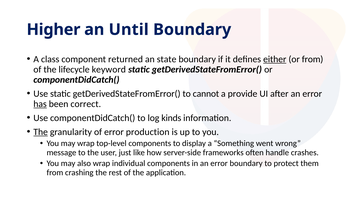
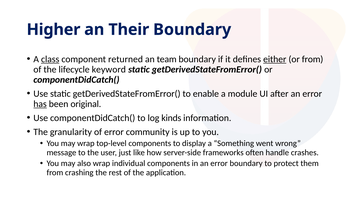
Until: Until -> Their
class underline: none -> present
state: state -> team
cannot: cannot -> enable
provide: provide -> module
correct: correct -> original
The at (41, 132) underline: present -> none
production: production -> community
